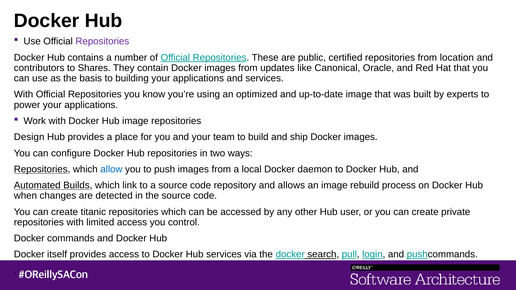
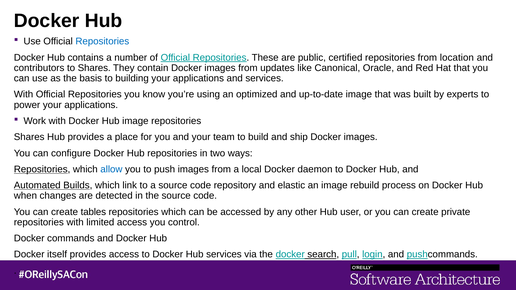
Repositories at (102, 41) colour: purple -> blue
Design at (29, 137): Design -> Shares
allows: allows -> elastic
titanic: titanic -> tables
